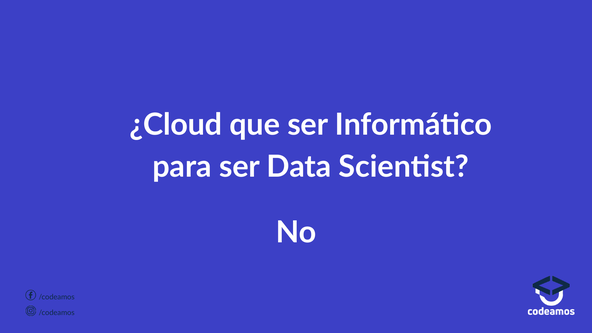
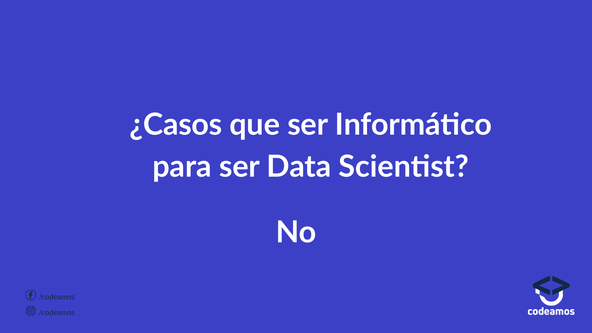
¿Cloud: ¿Cloud -> ¿Casos
